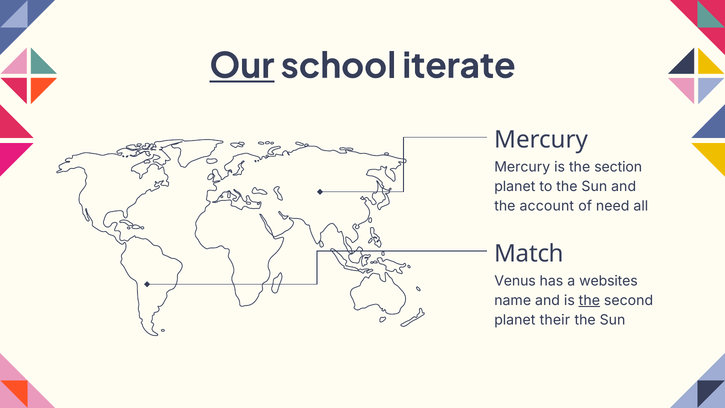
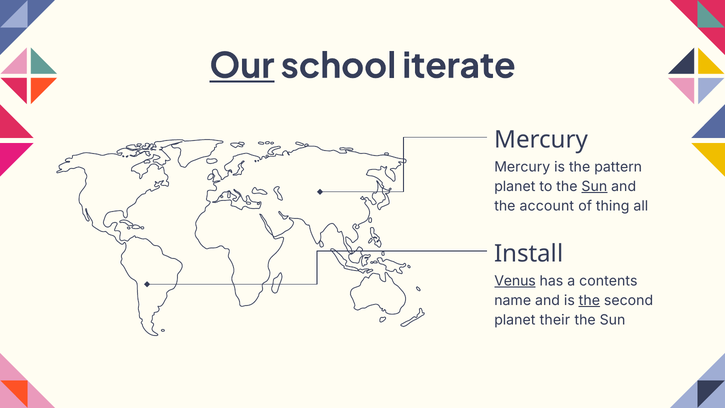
section: section -> pattern
Sun at (594, 187) underline: none -> present
need: need -> thing
Match: Match -> Install
Venus underline: none -> present
websites: websites -> contents
